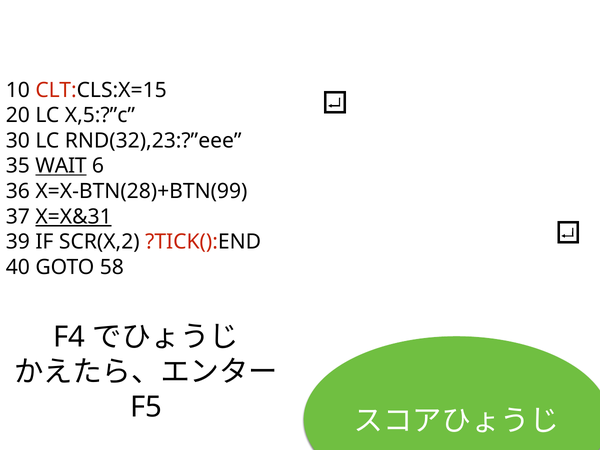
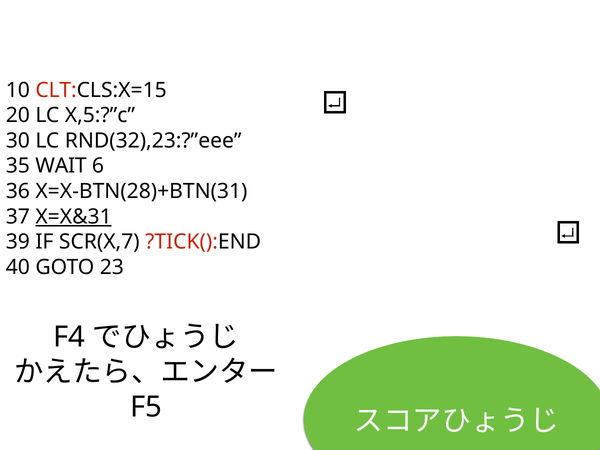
WAIT underline: present -> none
X=X-BTN(28)+BTN(99: X=X-BTN(28)+BTN(99 -> X=X-BTN(28)+BTN(31
SCR(X,2: SCR(X,2 -> SCR(X,7
58: 58 -> 23
